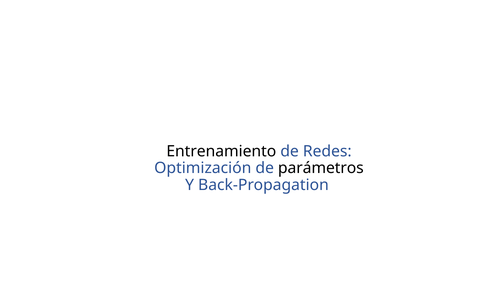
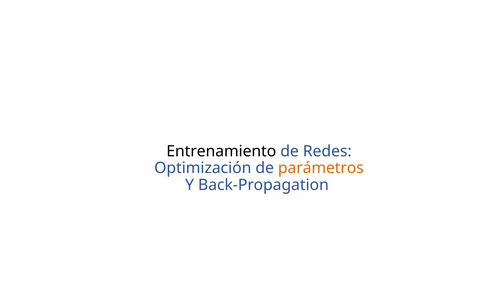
parámetros colour: black -> orange
